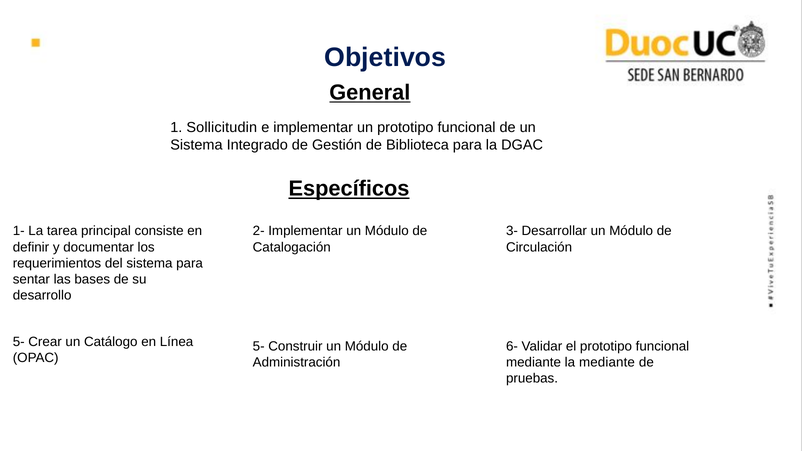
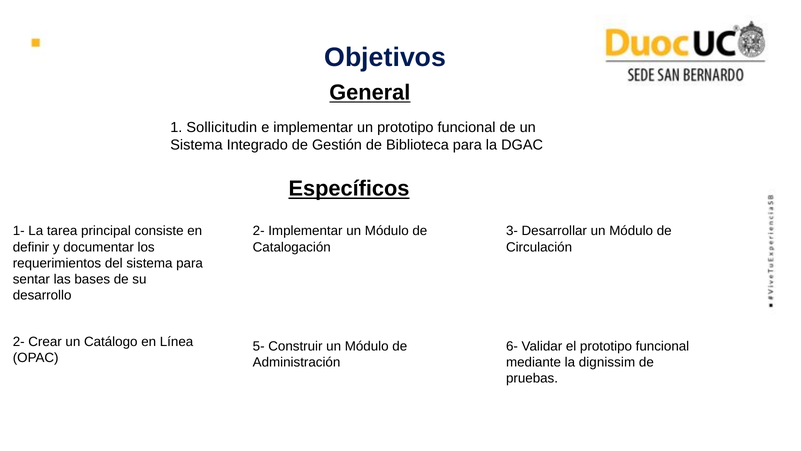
5- at (19, 342): 5- -> 2-
la mediante: mediante -> dignissim
